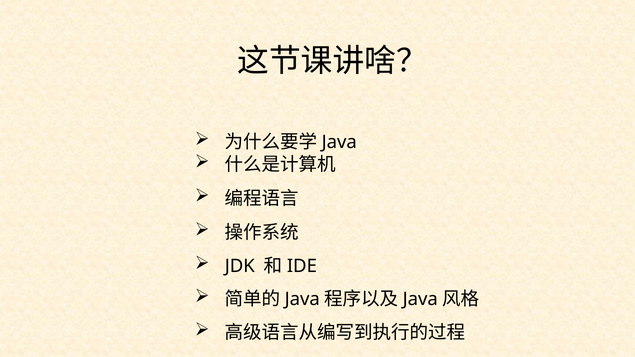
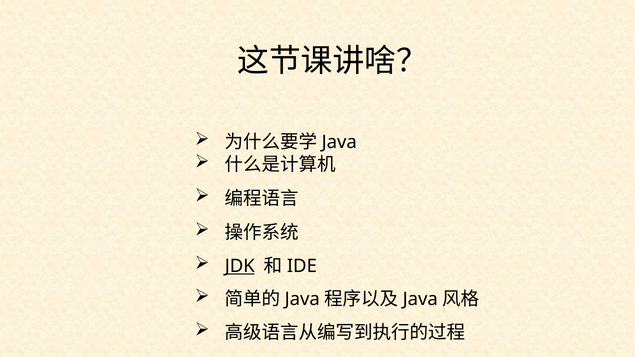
JDK underline: none -> present
